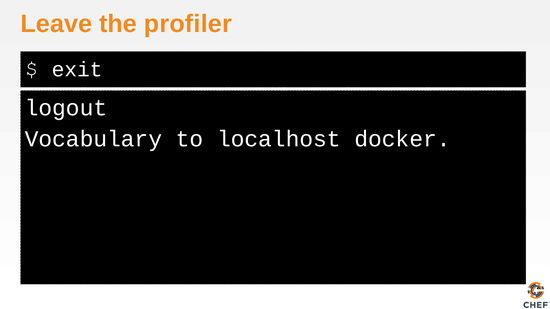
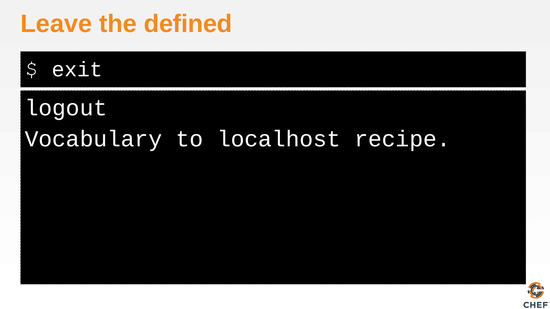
profiler: profiler -> defined
docker: docker -> recipe
